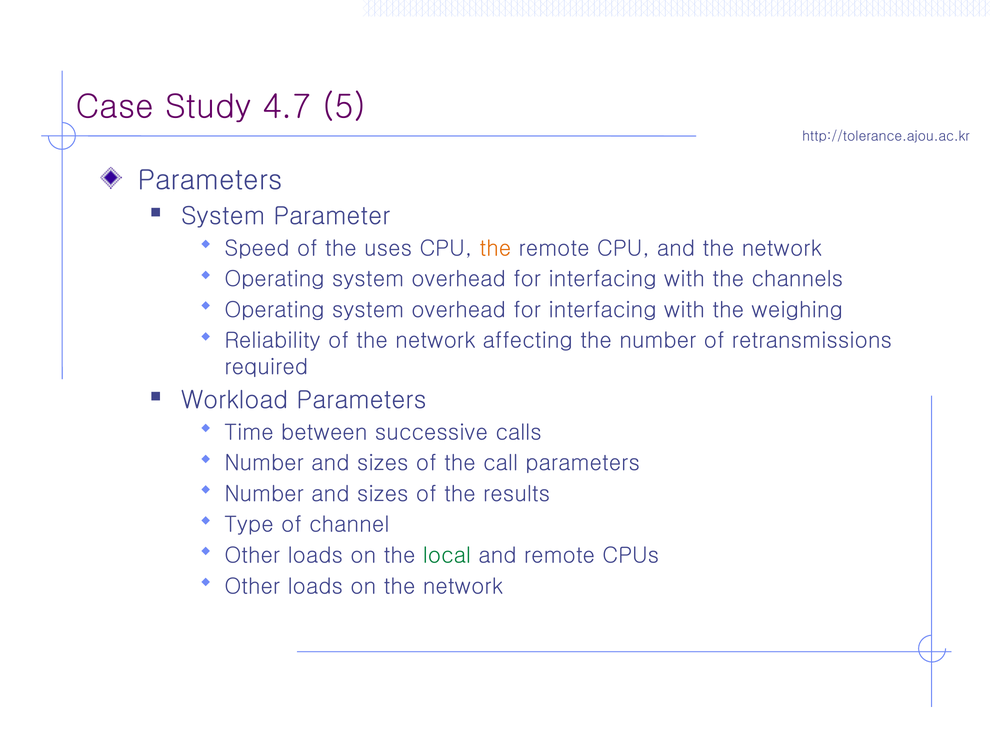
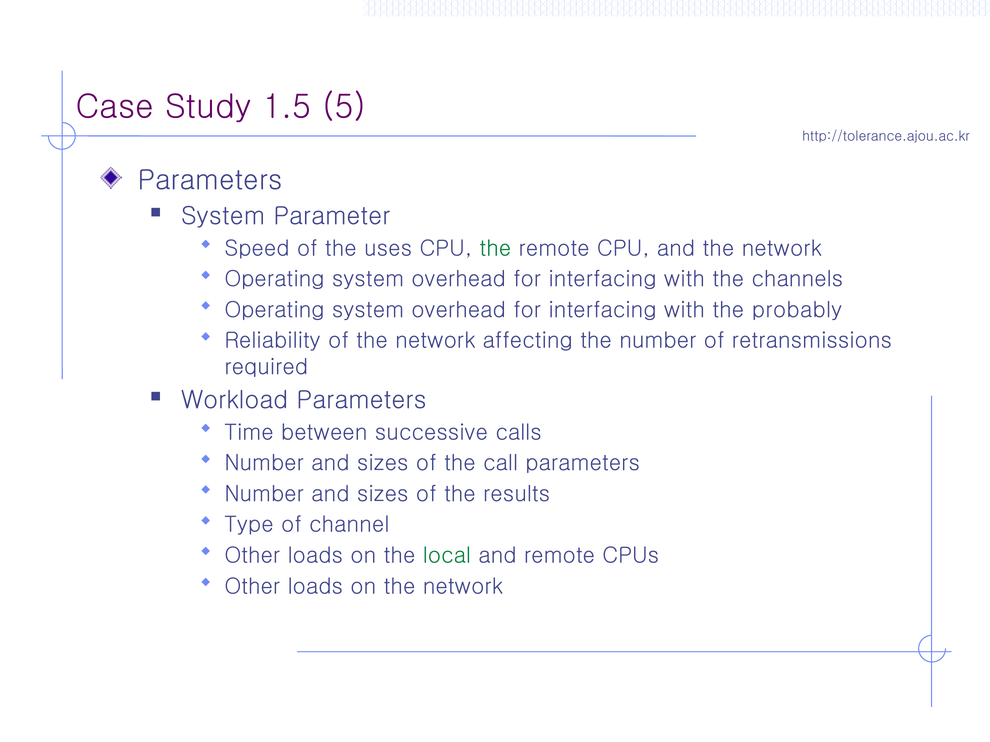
4.7: 4.7 -> 1.5
the at (495, 249) colour: orange -> green
weighing: weighing -> probably
